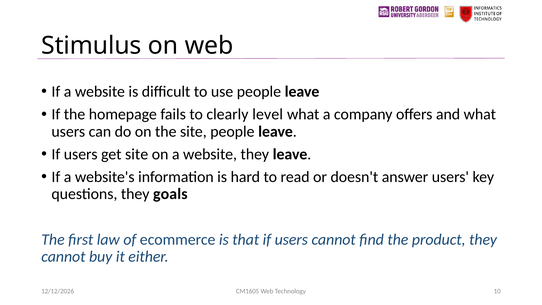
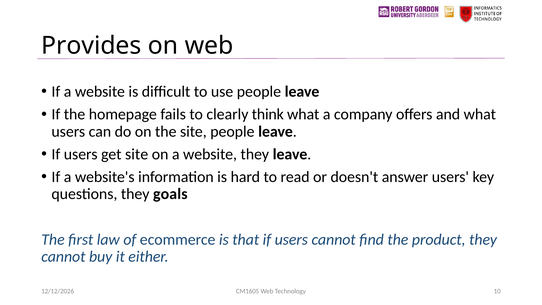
Stimulus: Stimulus -> Provides
level: level -> think
